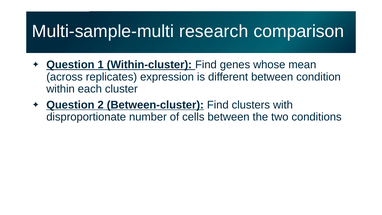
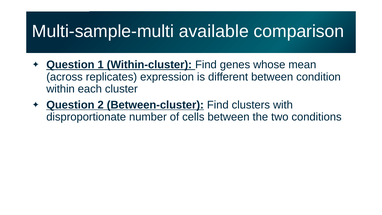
research: research -> available
